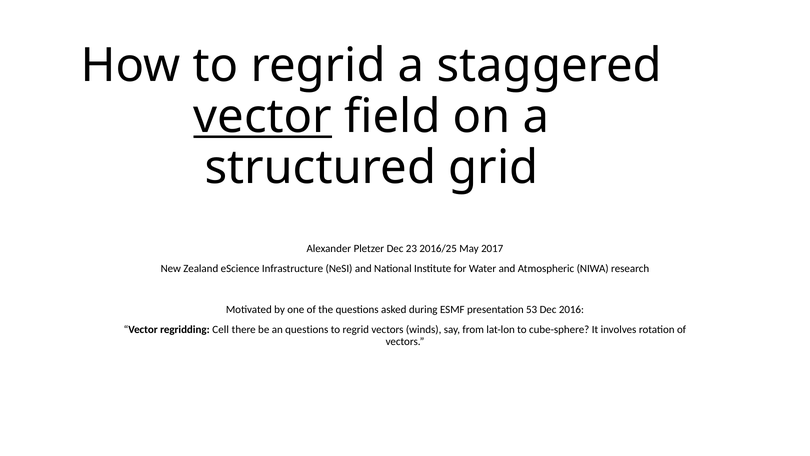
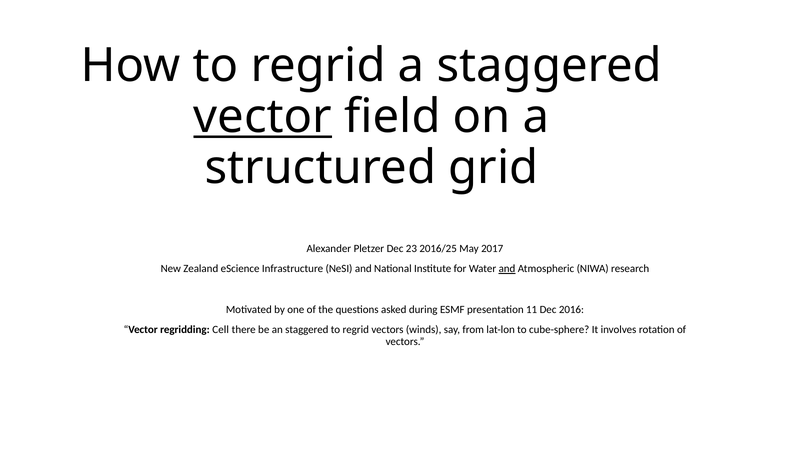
and at (507, 269) underline: none -> present
53: 53 -> 11
an questions: questions -> staggered
